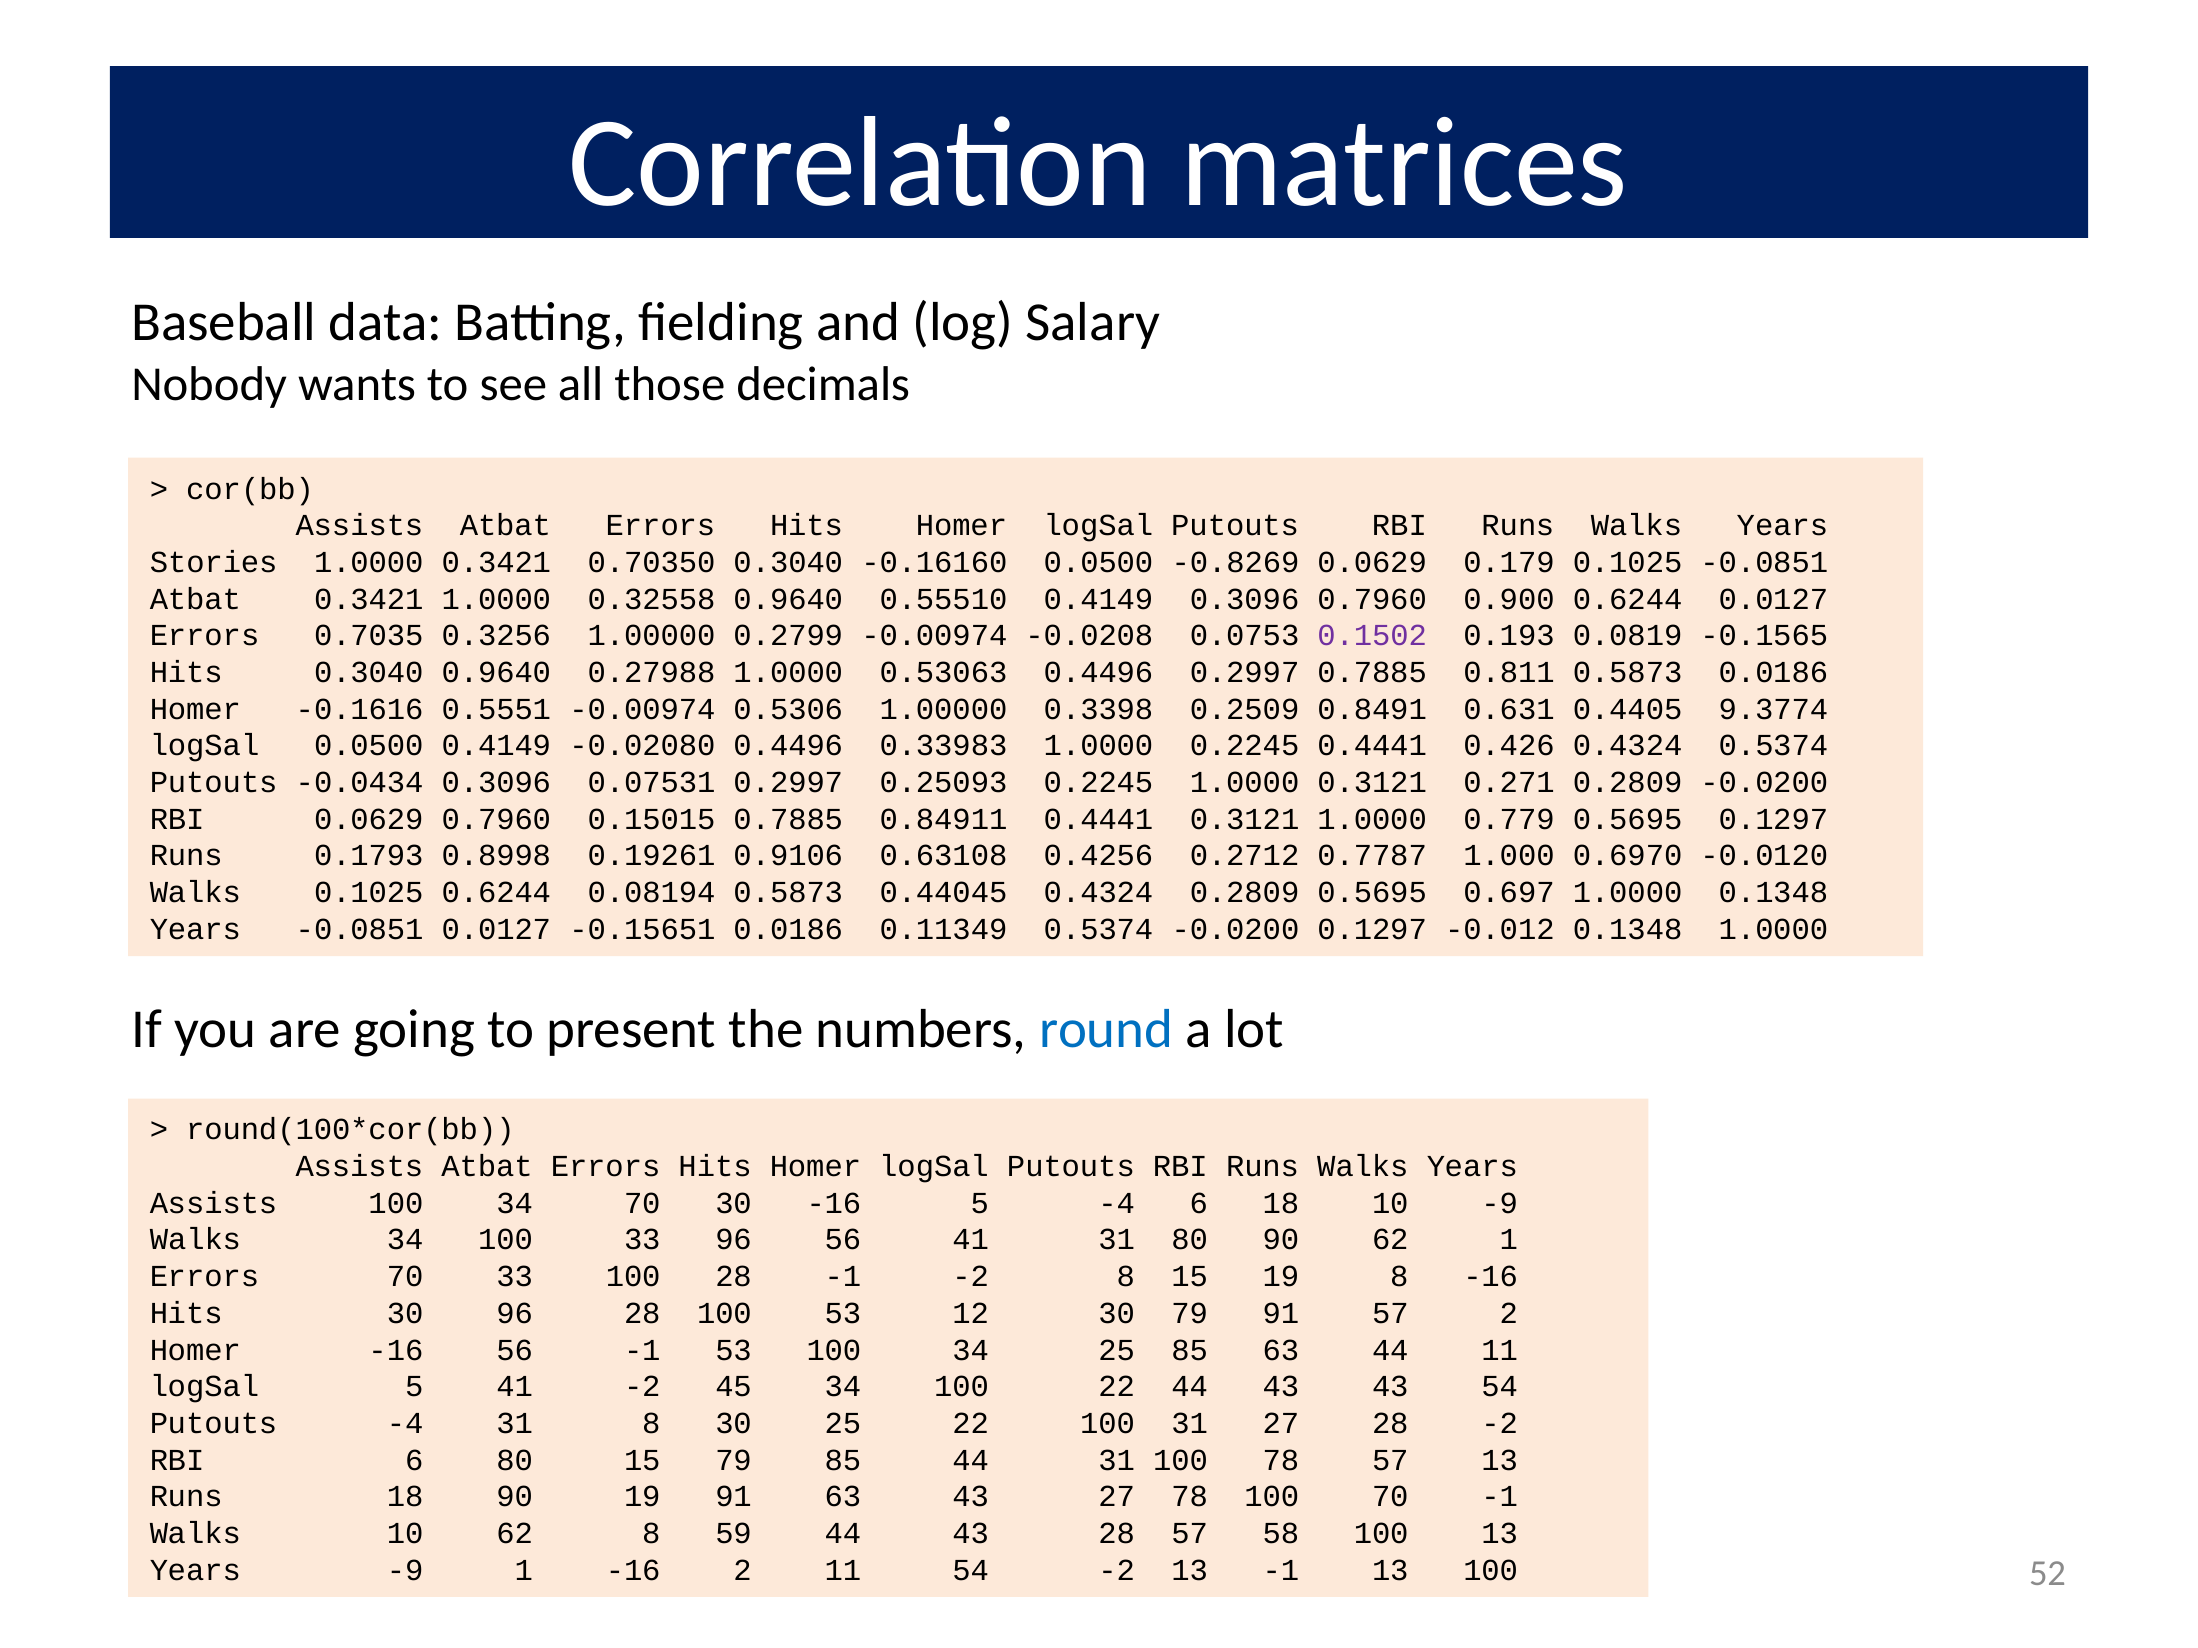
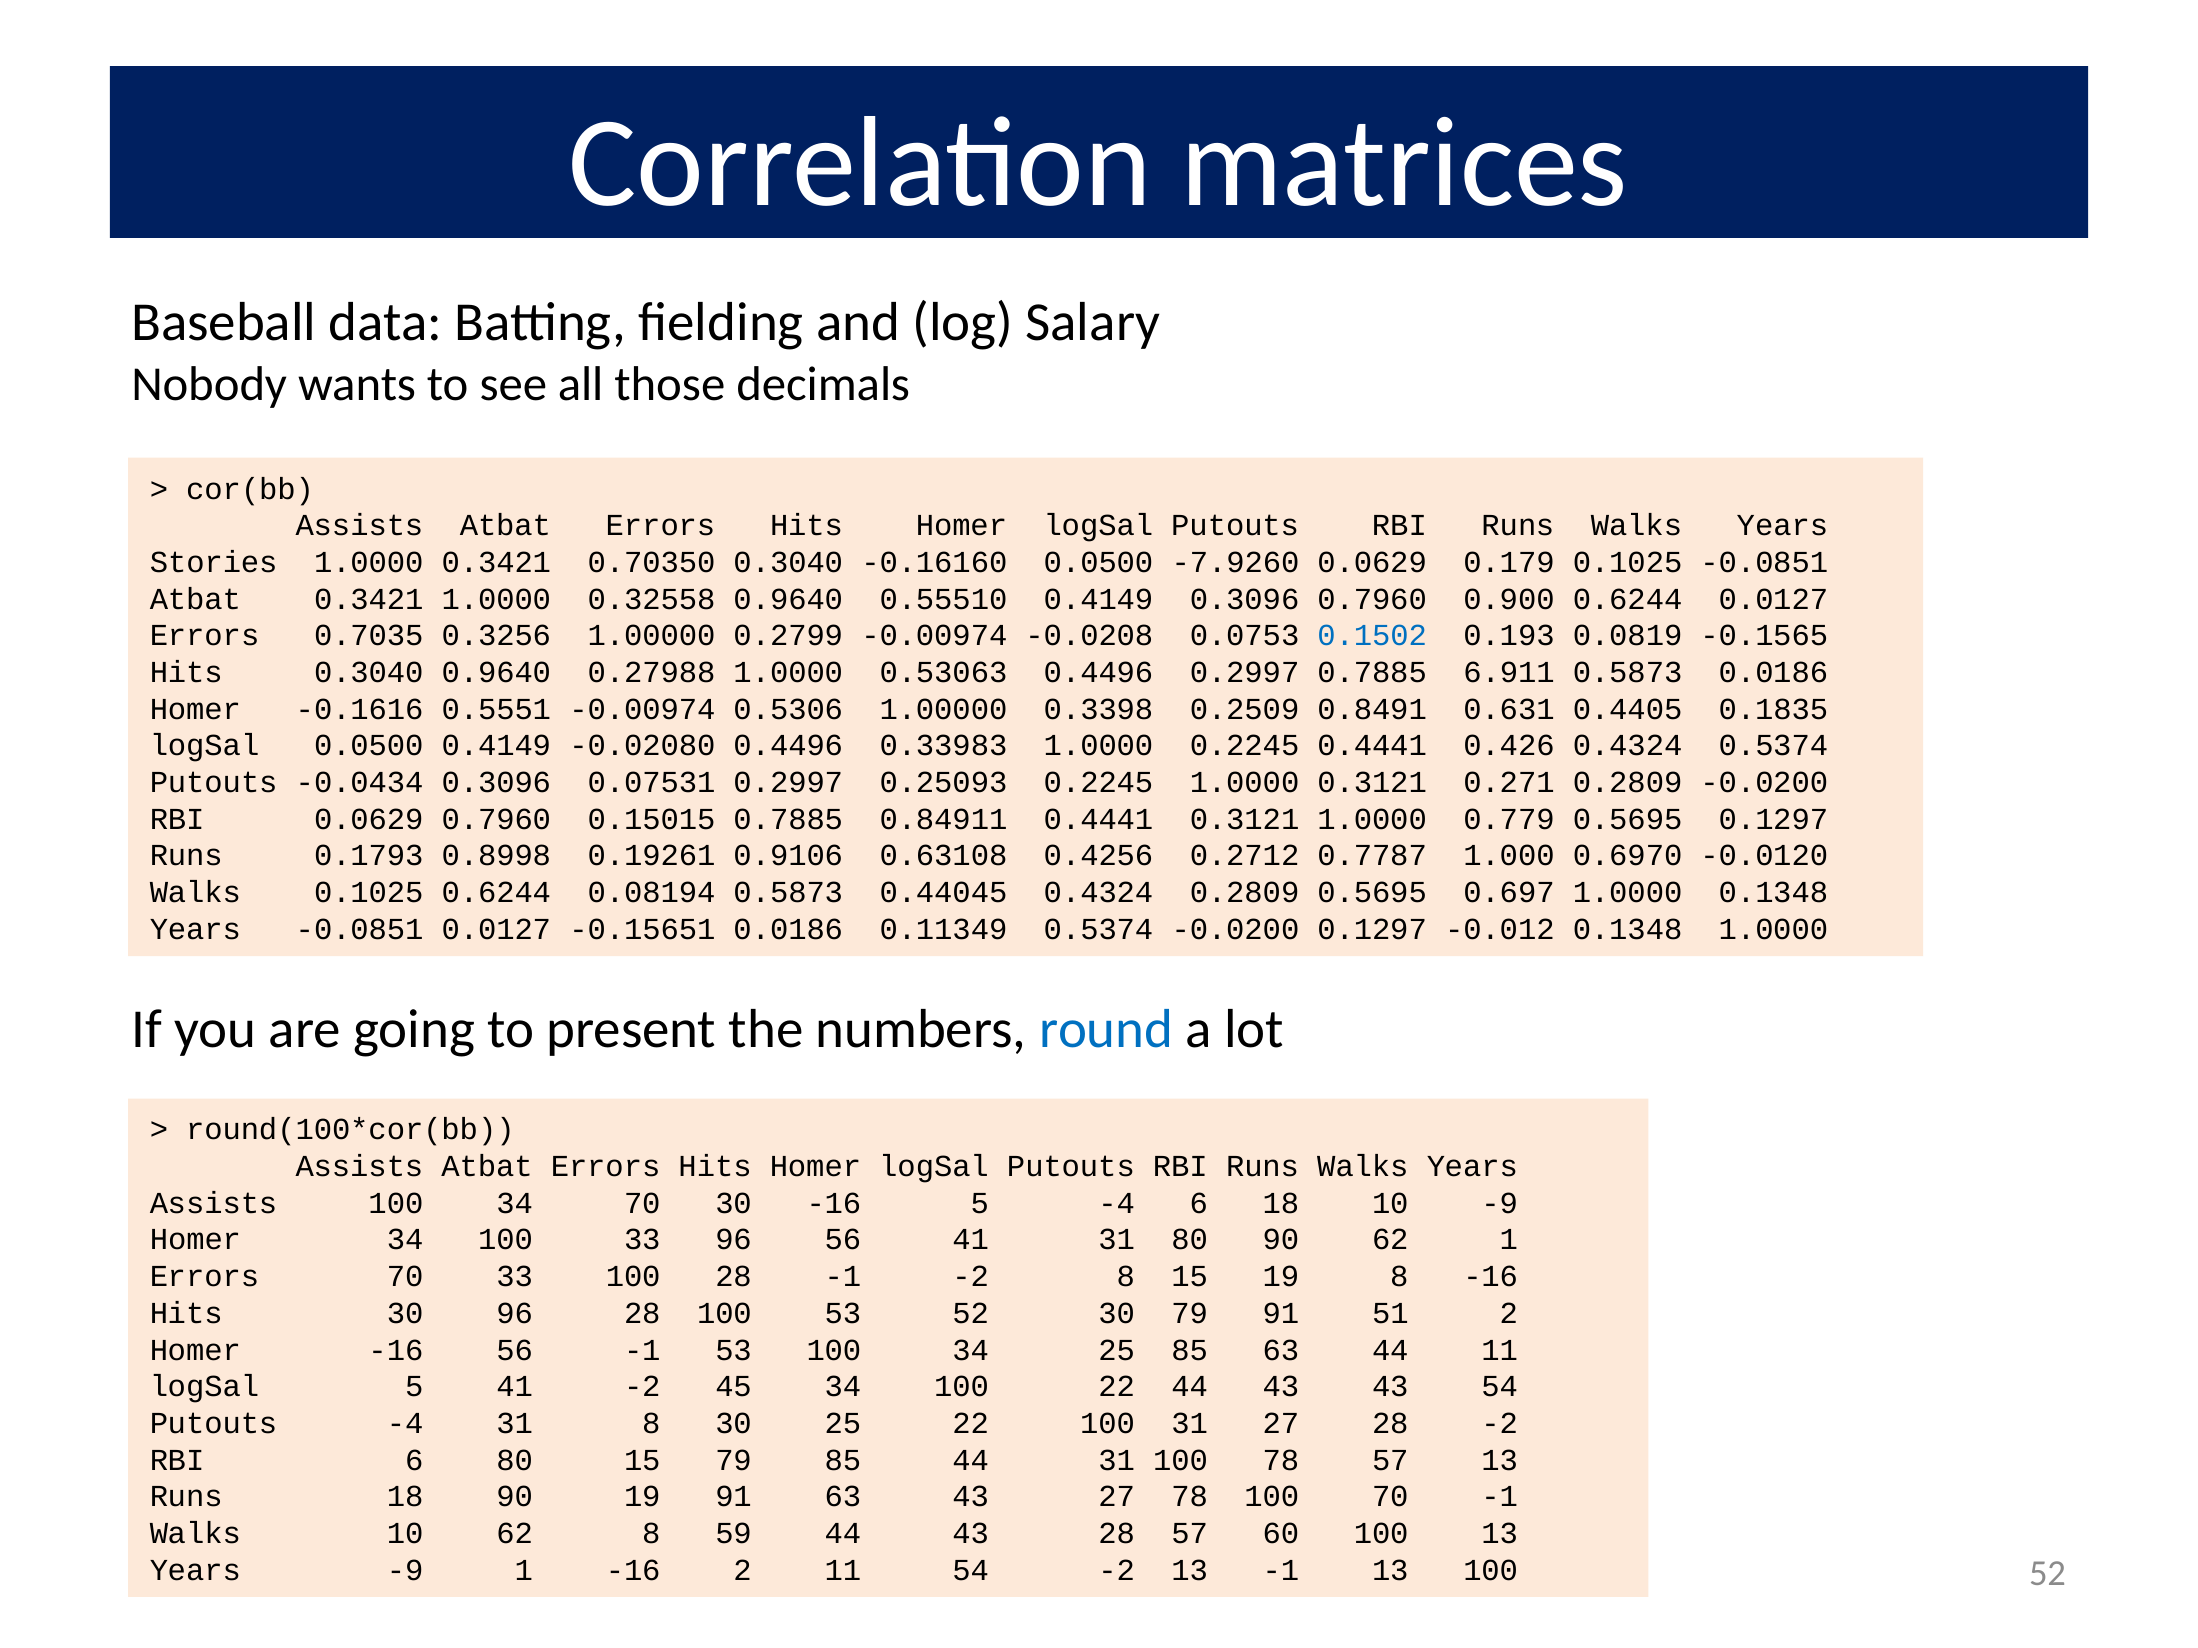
-0.8269: -0.8269 -> -7.9260
0.1502 colour: purple -> blue
0.811: 0.811 -> 6.911
9.3774: 9.3774 -> 0.1835
Walks at (195, 1240): Walks -> Homer
53 12: 12 -> 52
91 57: 57 -> 51
58: 58 -> 60
